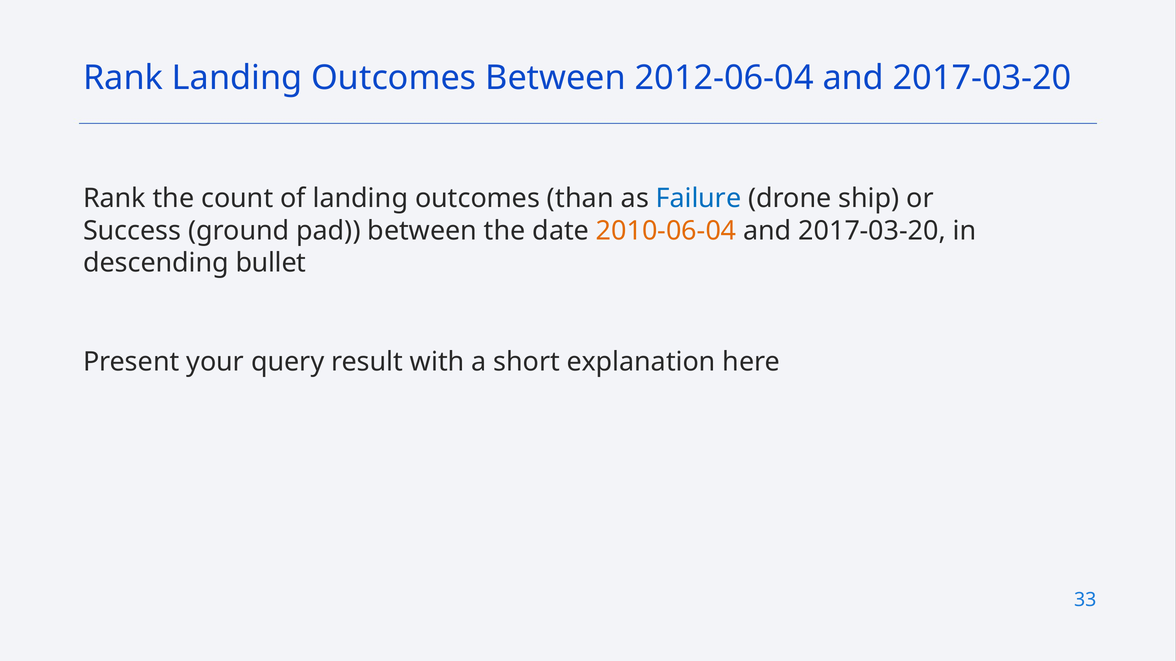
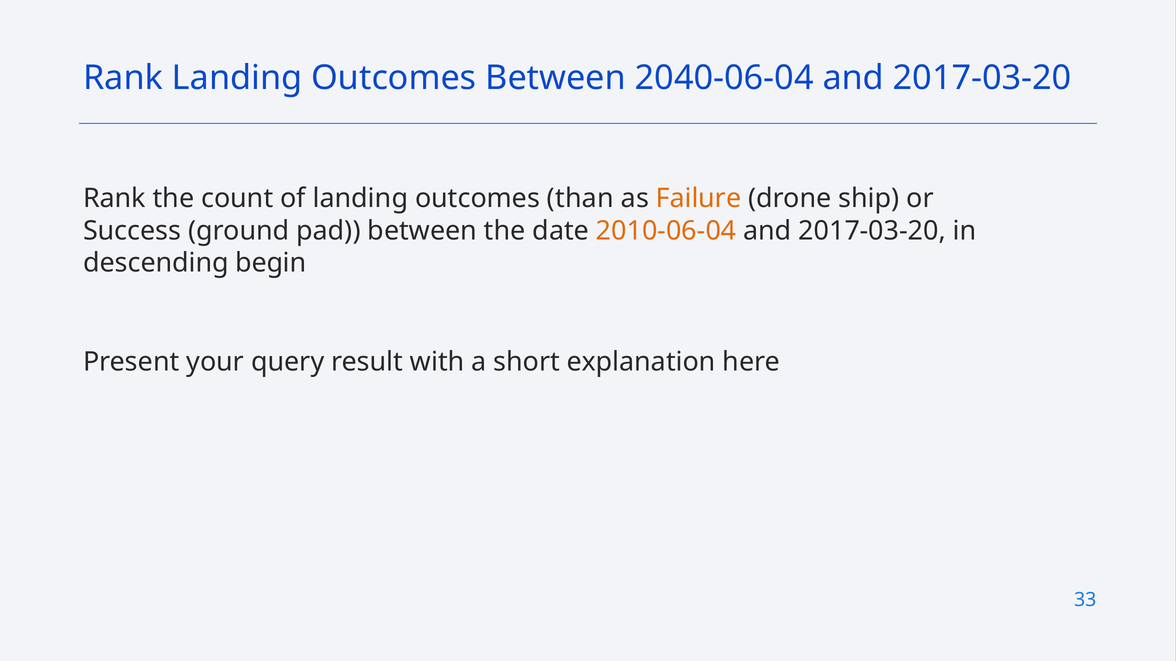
2012-06-04: 2012-06-04 -> 2040-06-04
Failure colour: blue -> orange
bullet: bullet -> begin
